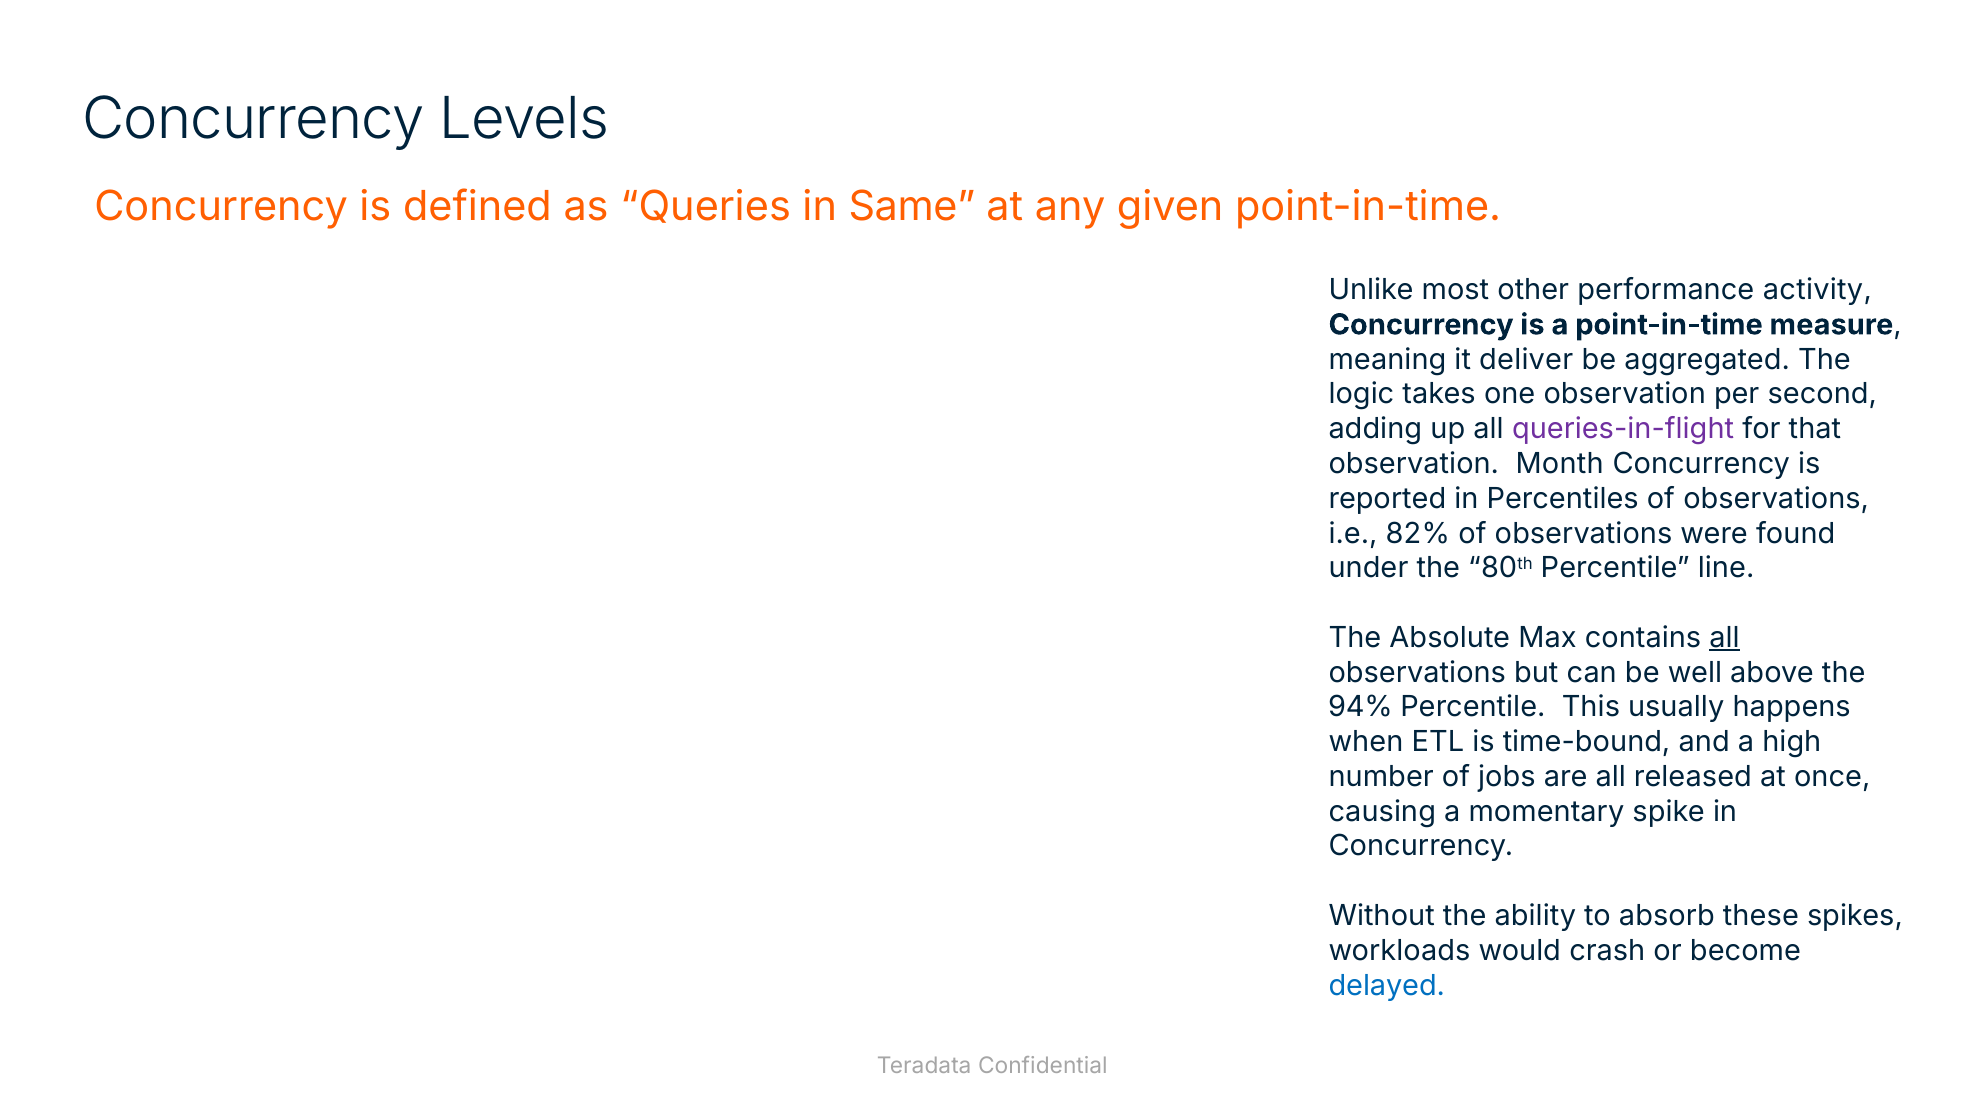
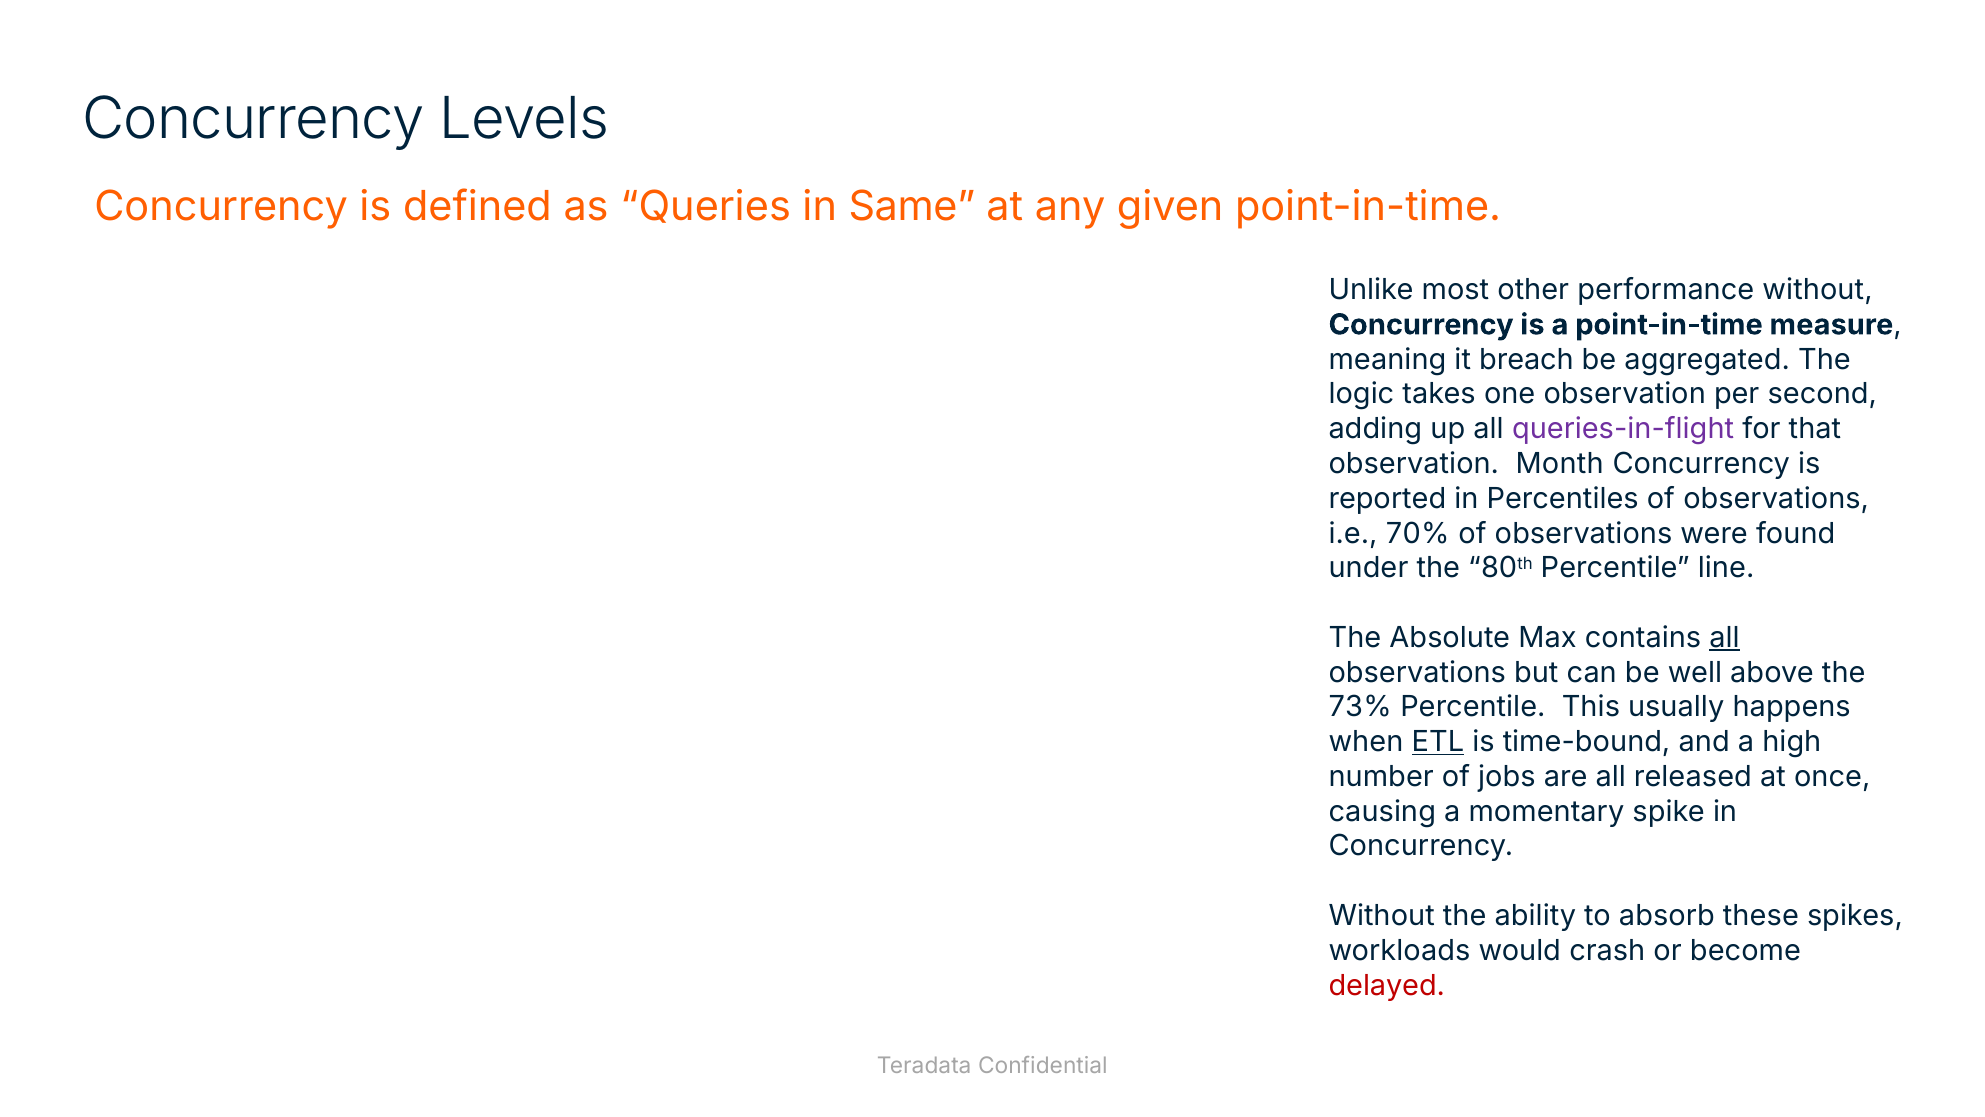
performance activity: activity -> without
deliver: deliver -> breach
82%: 82% -> 70%
94%: 94% -> 73%
ETL underline: none -> present
delayed colour: blue -> red
